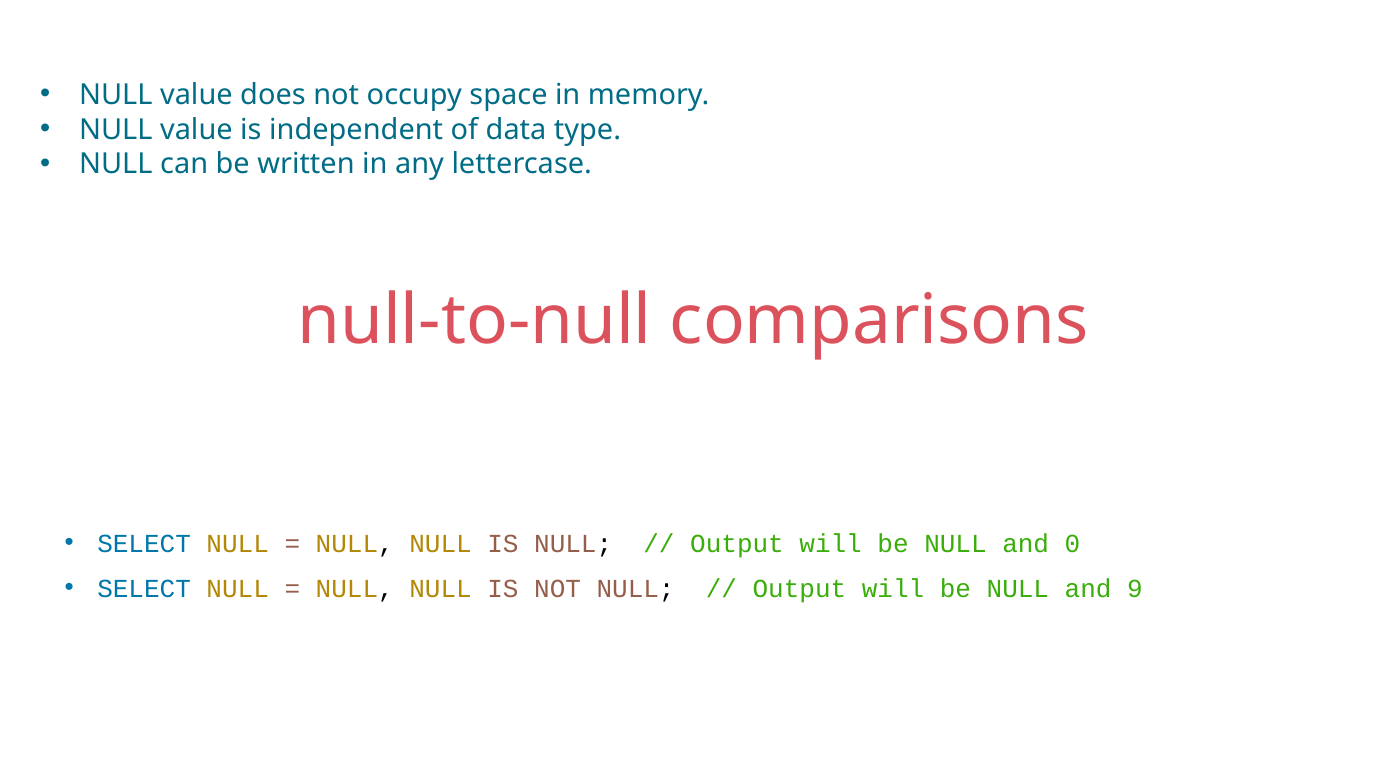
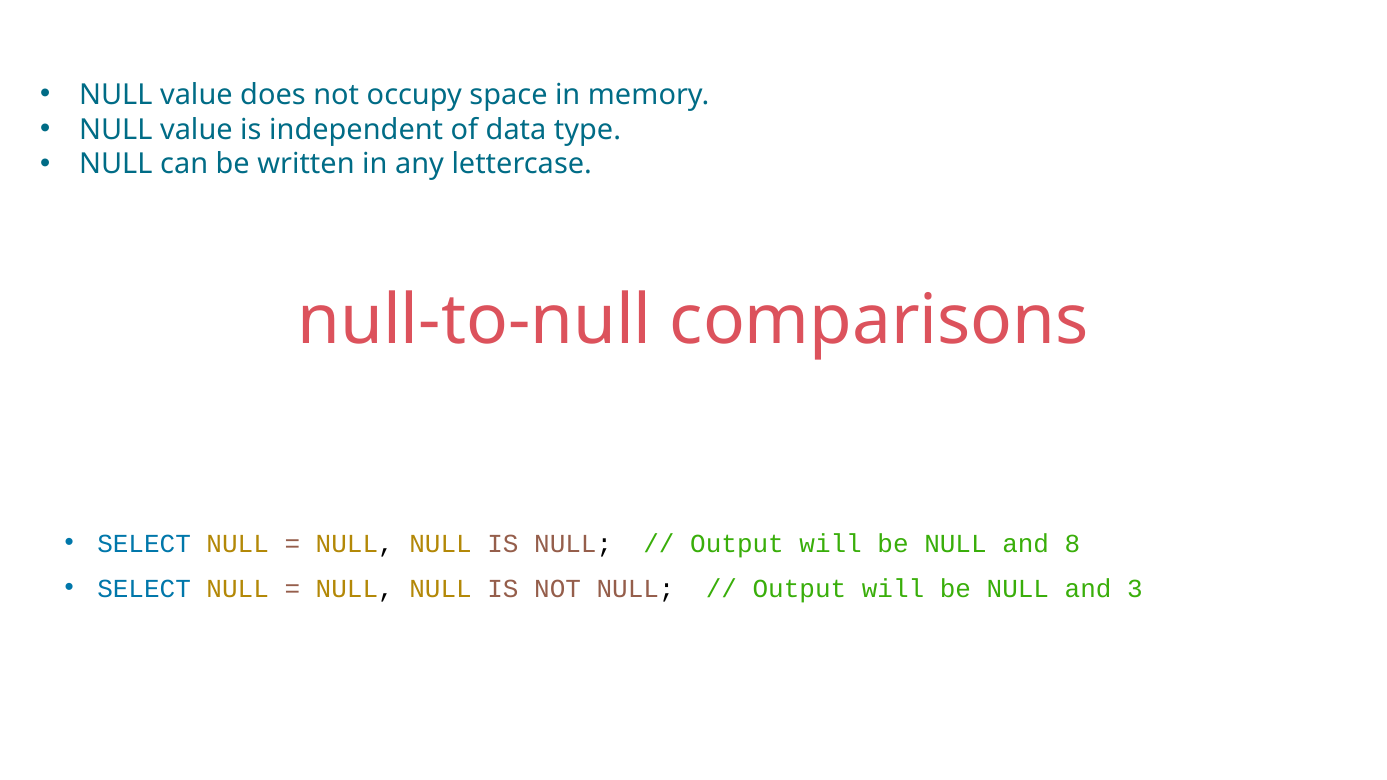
0: 0 -> 8
9: 9 -> 3
